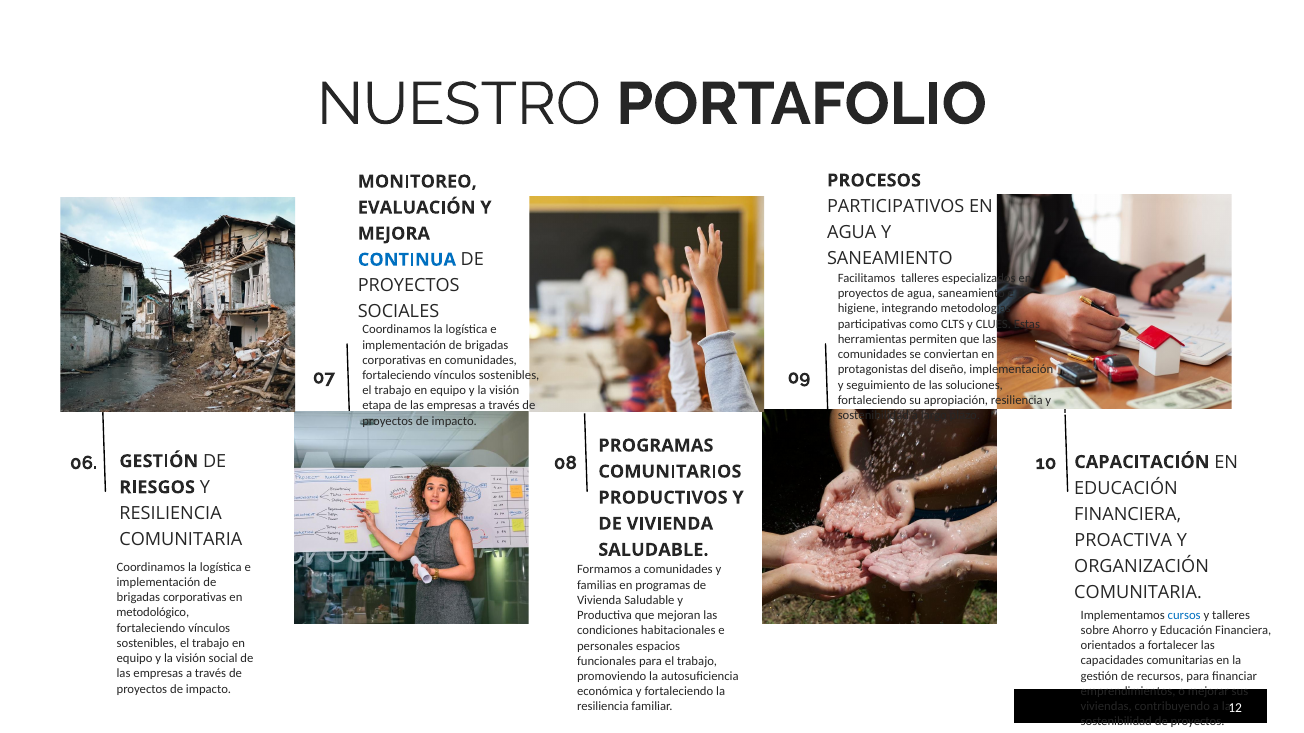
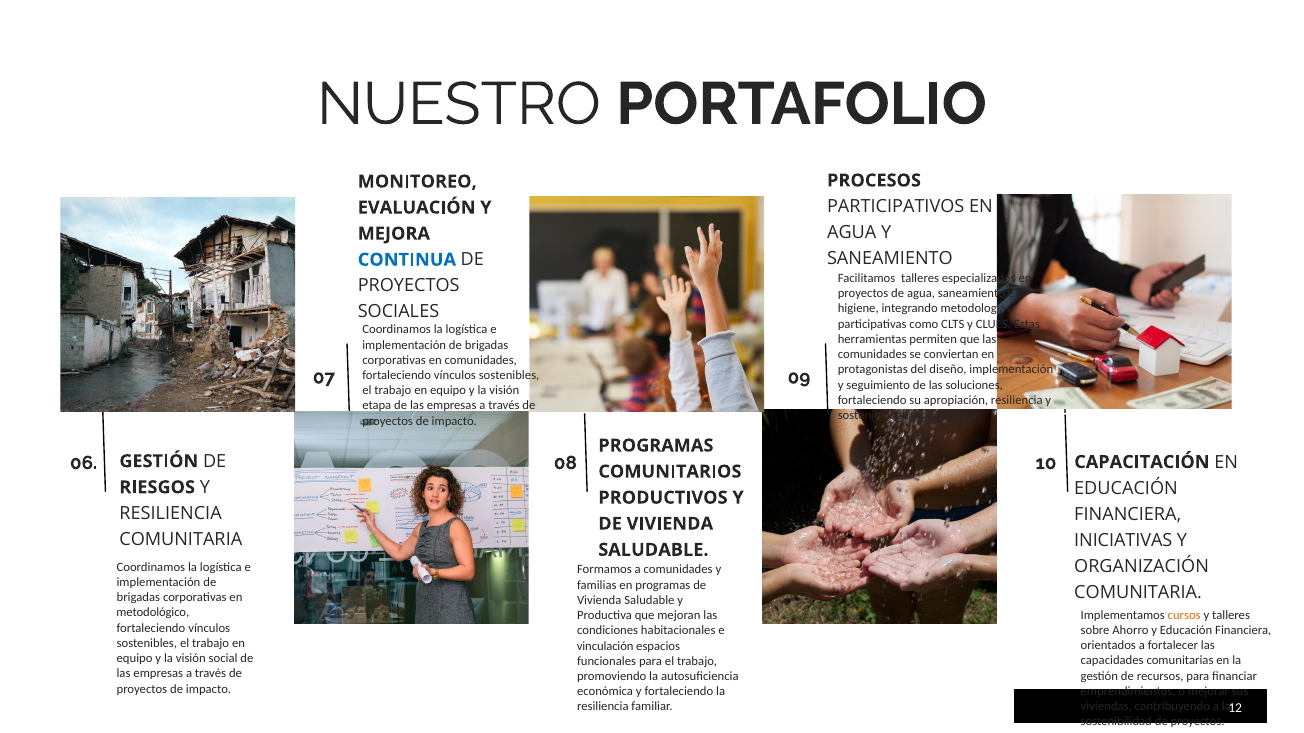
PROACTIVA: PROACTIVA -> INICIATIVAS
cursos colour: blue -> orange
personales: personales -> vinculación
